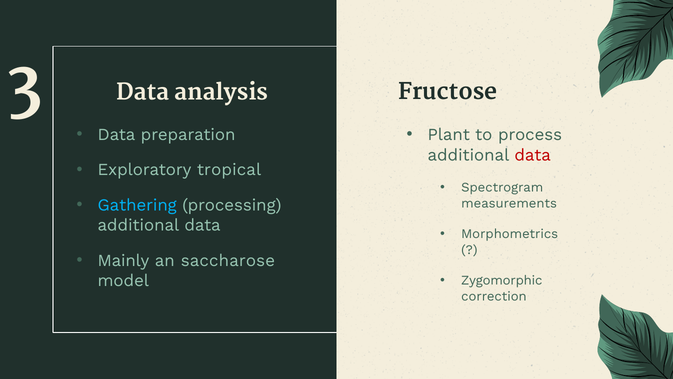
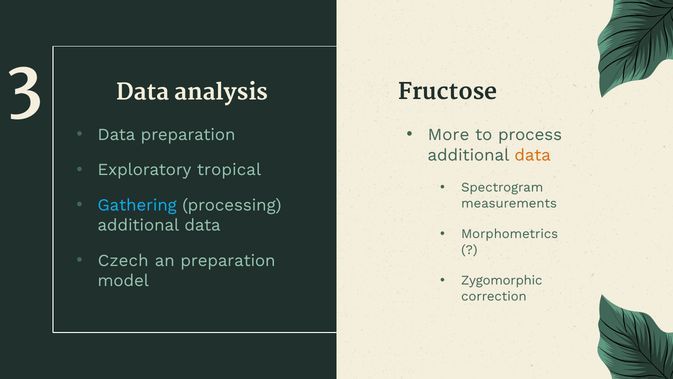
Plant: Plant -> More
data at (533, 155) colour: red -> orange
Mainly: Mainly -> Czech
an saccharose: saccharose -> preparation
